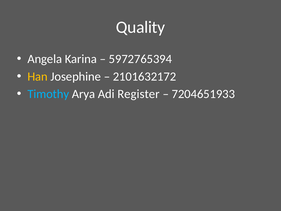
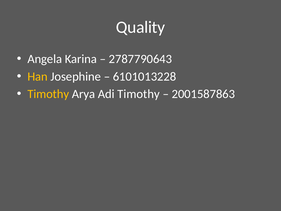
5972765394: 5972765394 -> 2787790643
2101632172: 2101632172 -> 6101013228
Timothy at (48, 94) colour: light blue -> yellow
Adi Register: Register -> Timothy
7204651933: 7204651933 -> 2001587863
